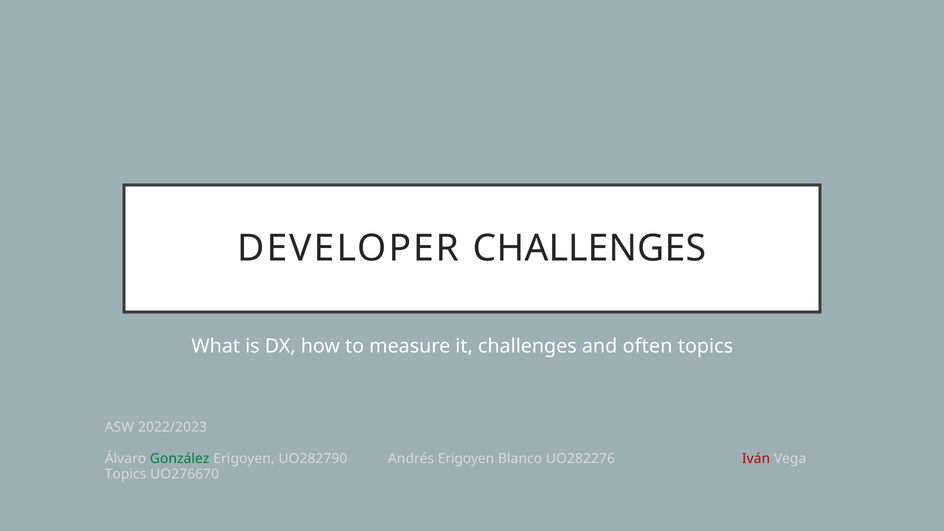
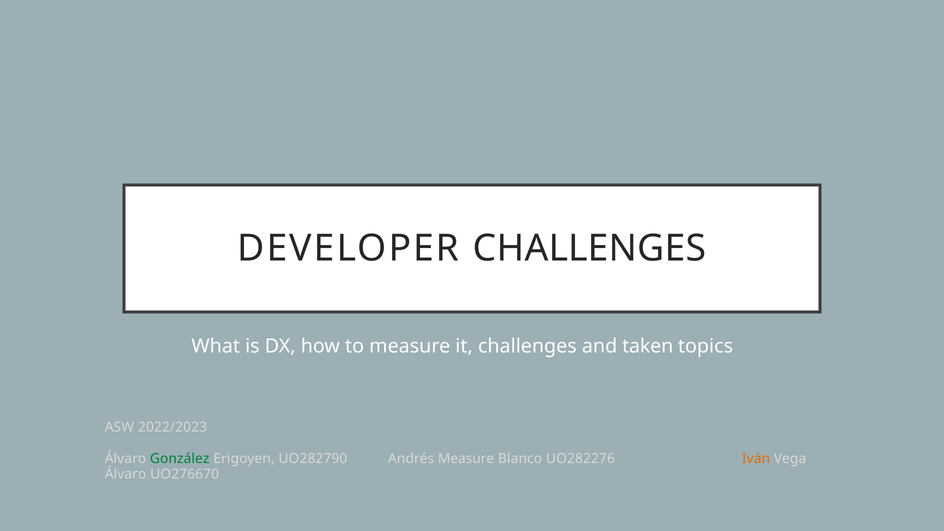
often: often -> taken
Andrés Erigoyen: Erigoyen -> Measure
Iván colour: red -> orange
Topics at (126, 474): Topics -> Álvaro
